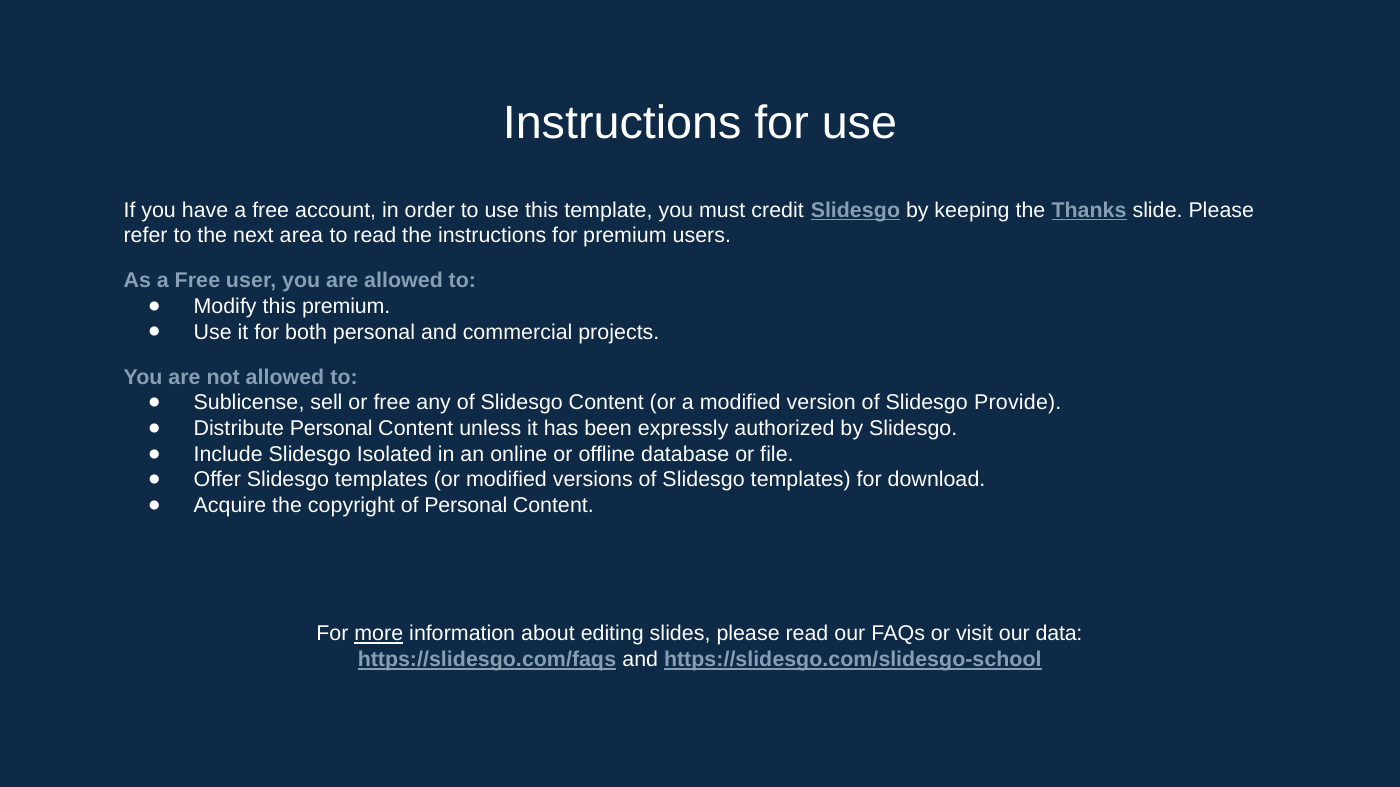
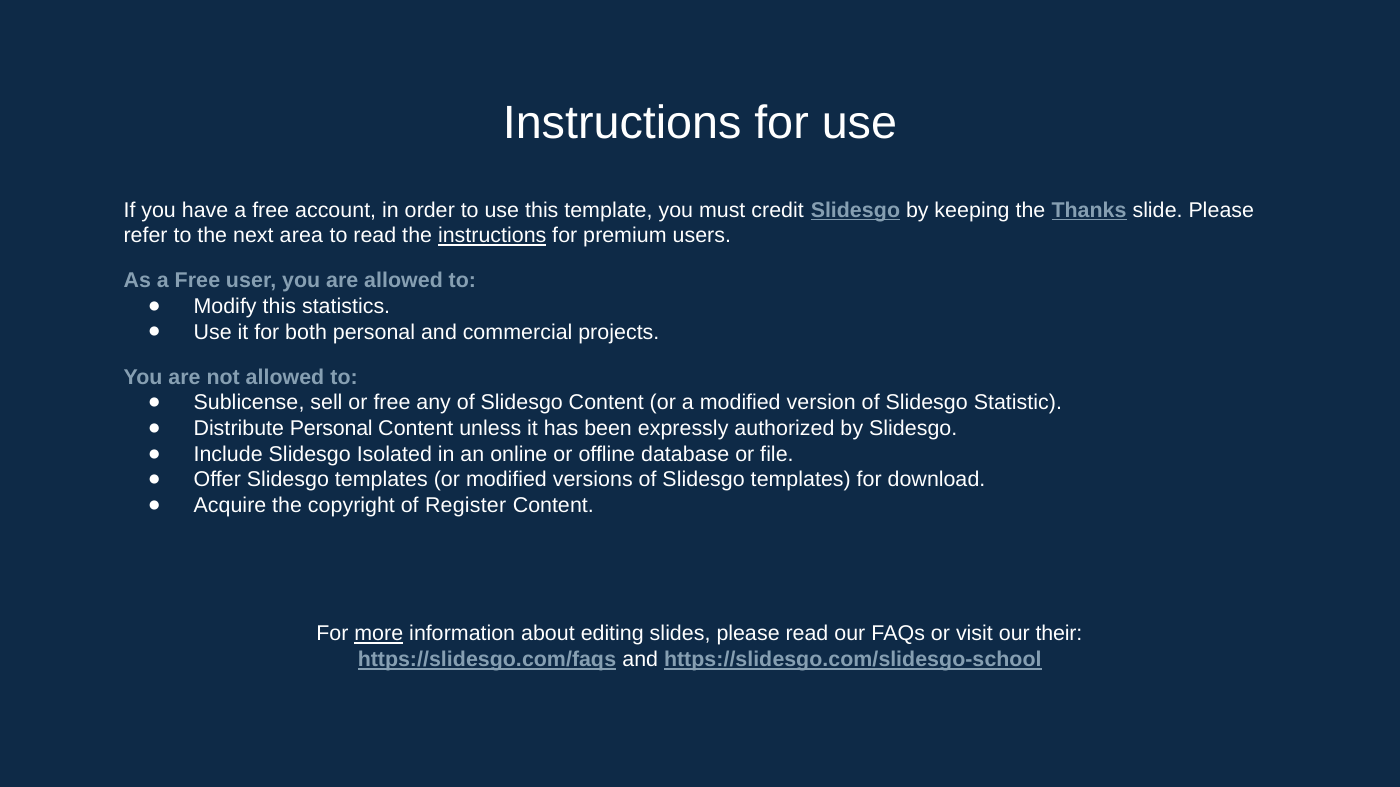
instructions at (492, 236) underline: none -> present
this premium: premium -> statistics
Provide: Provide -> Statistic
of Personal: Personal -> Register
data: data -> their
